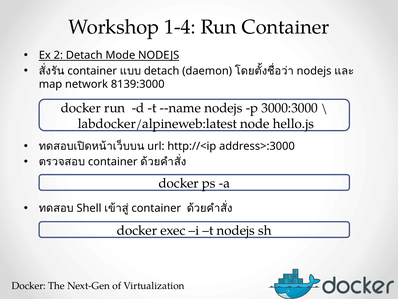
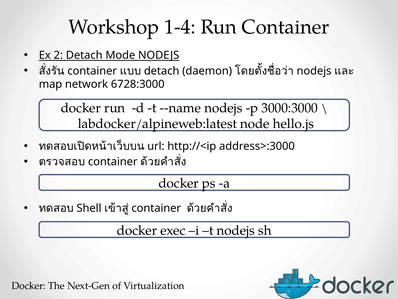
8139:3000: 8139:3000 -> 6728:3000
